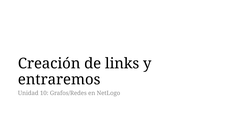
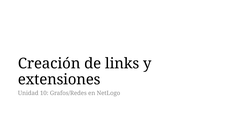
entraremos: entraremos -> extensiones
